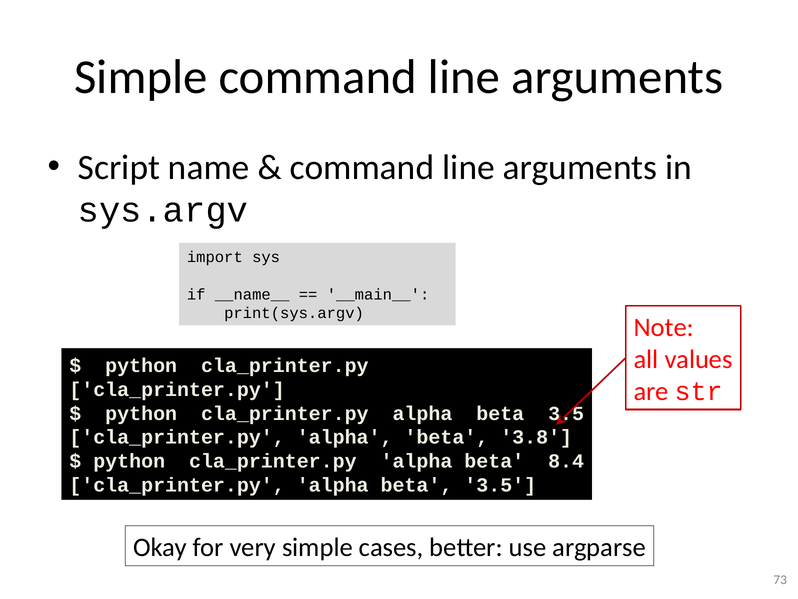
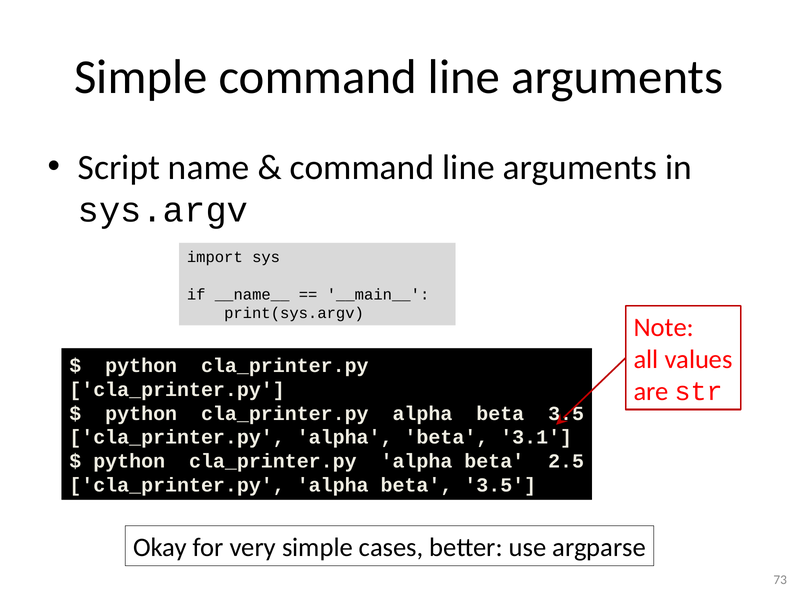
3.8: 3.8 -> 3.1
8.4: 8.4 -> 2.5
